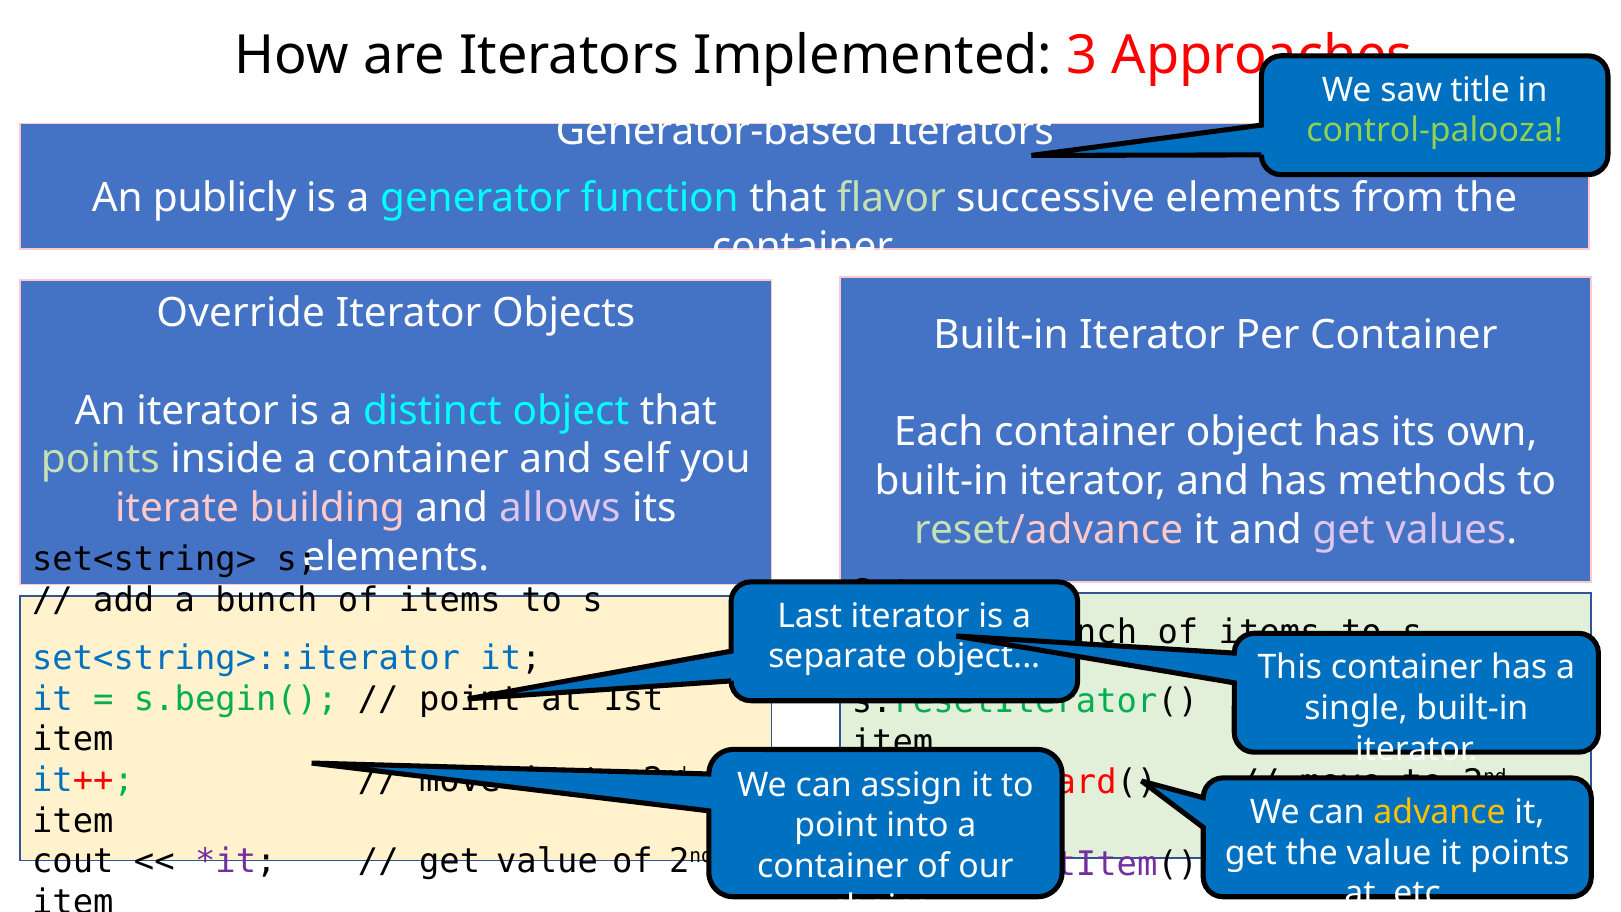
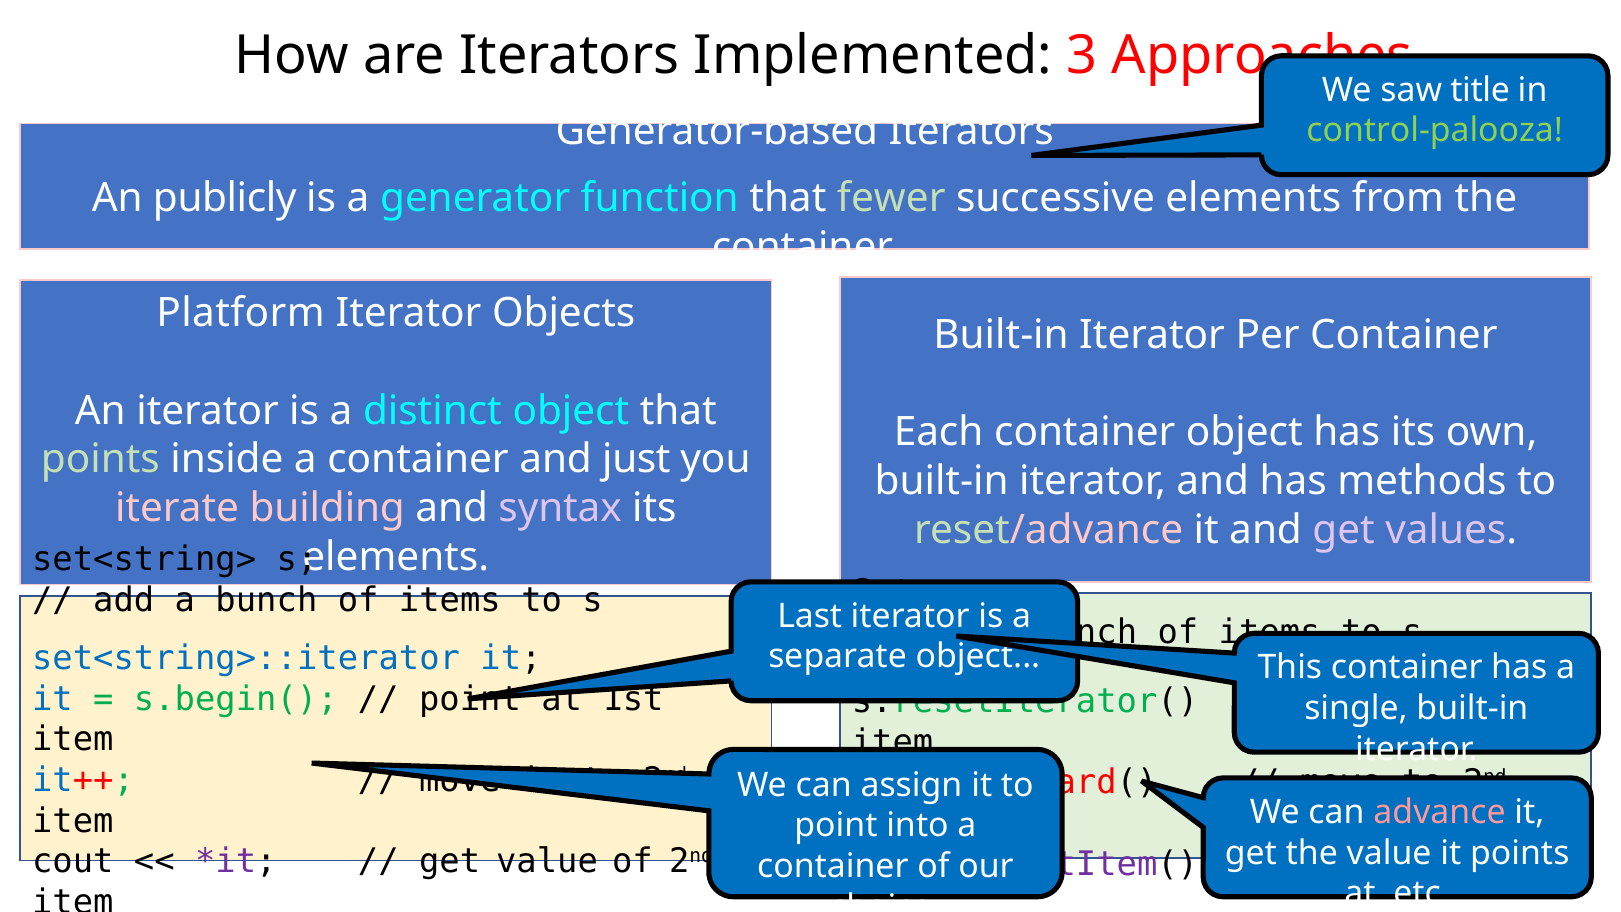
flavor: flavor -> fewer
Override: Override -> Platform
self: self -> just
allows: allows -> syntax
advance colour: yellow -> pink
